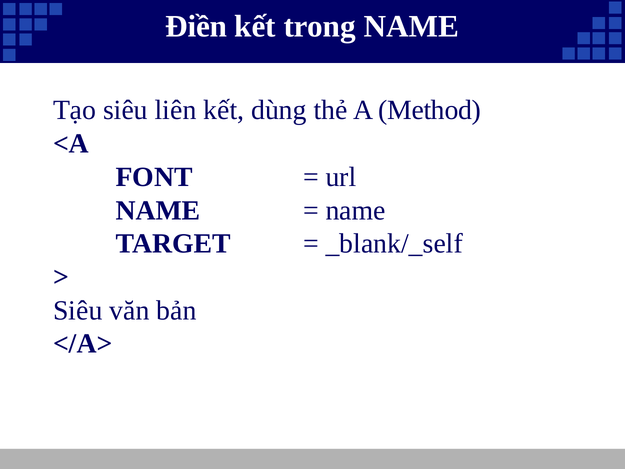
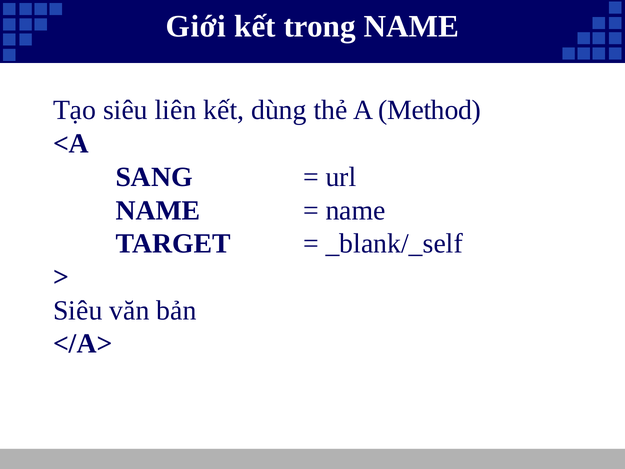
Điền: Điền -> Giới
FONT: FONT -> SANG
